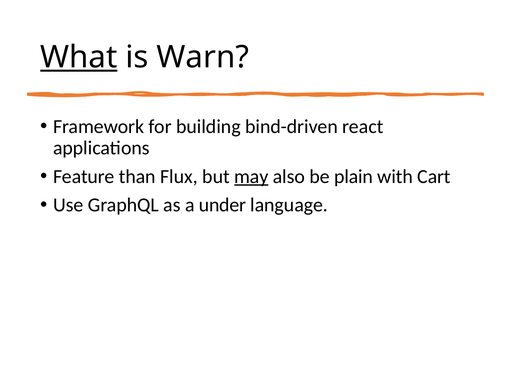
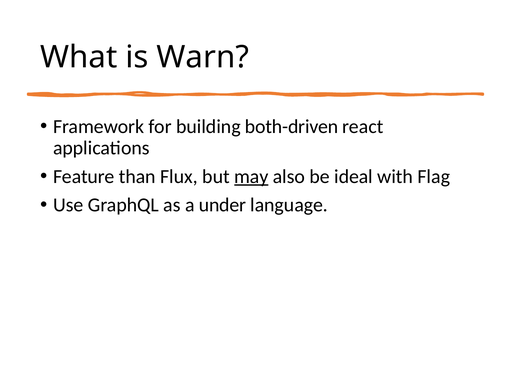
What underline: present -> none
bind-driven: bind-driven -> both-driven
plain: plain -> ideal
Cart: Cart -> Flag
